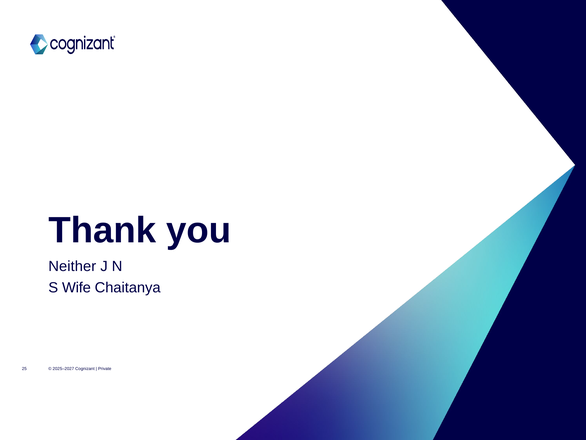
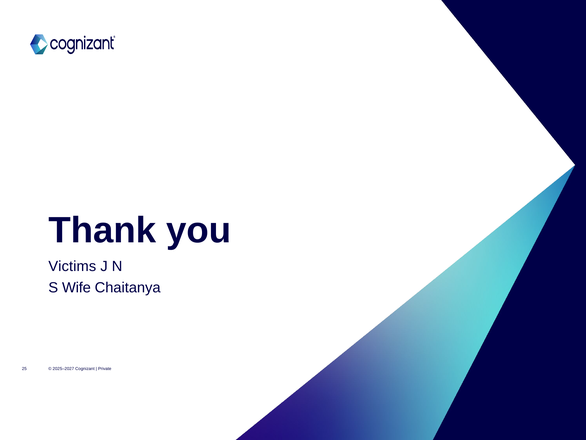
Neither: Neither -> Victims
